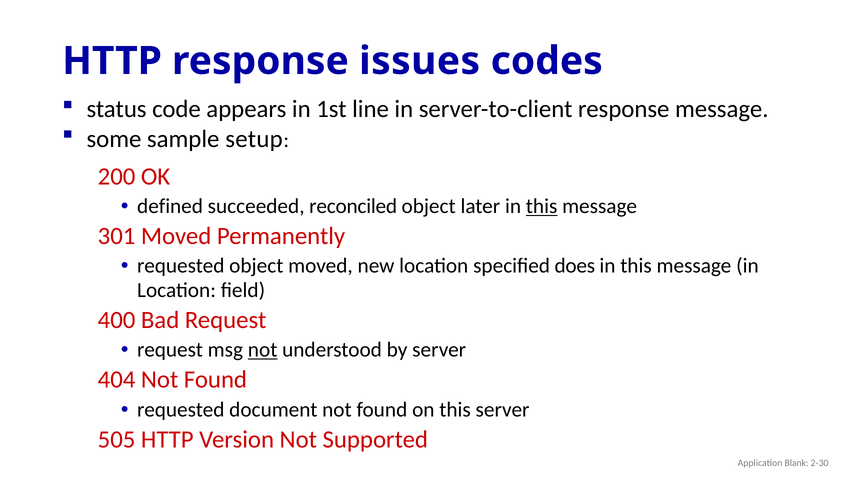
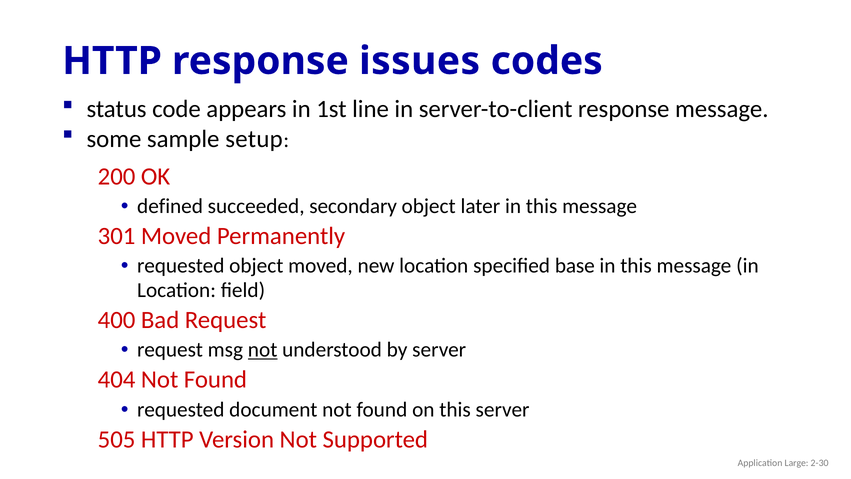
reconciled: reconciled -> secondary
this at (542, 206) underline: present -> none
does: does -> base
Blank: Blank -> Large
